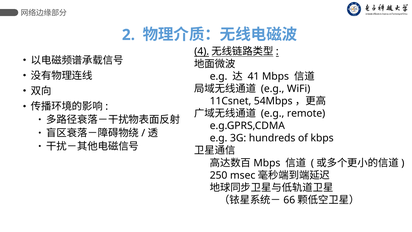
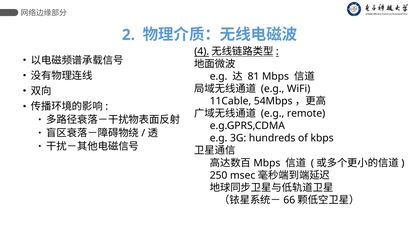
41: 41 -> 81
11Csnet: 11Csnet -> 11Cable
